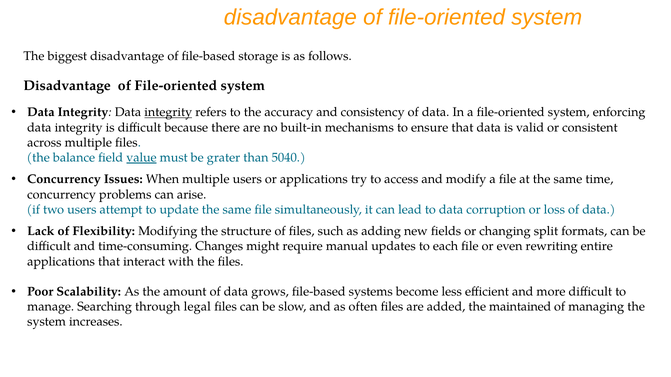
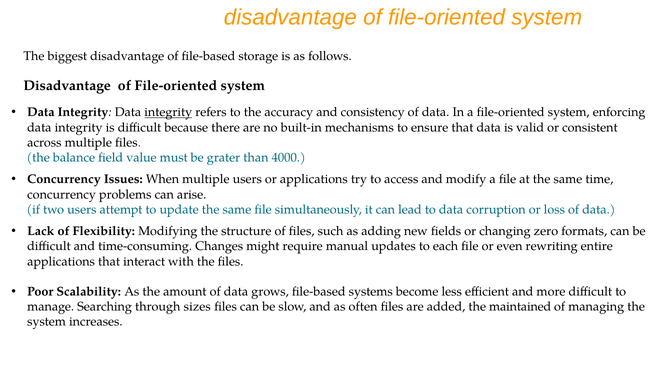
value underline: present -> none
5040: 5040 -> 4000
split: split -> zero
legal: legal -> sizes
